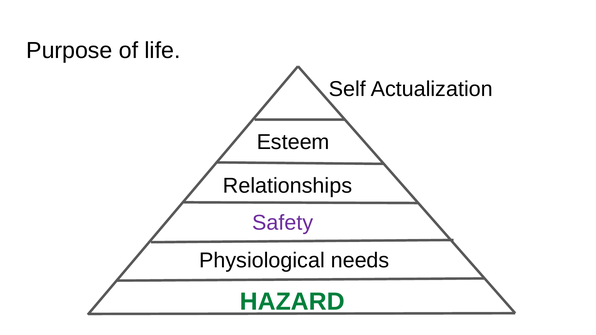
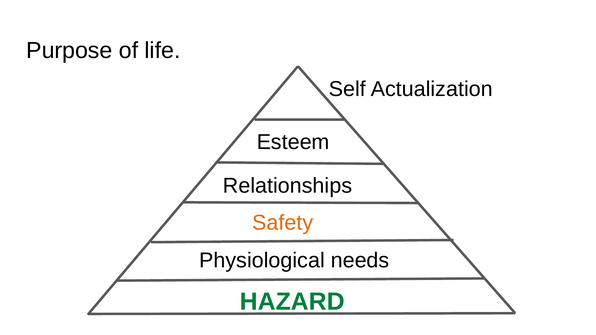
Safety colour: purple -> orange
